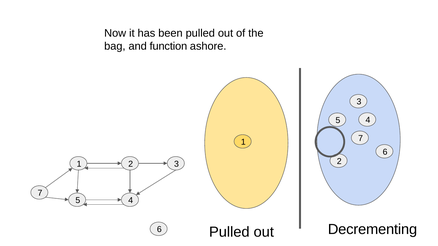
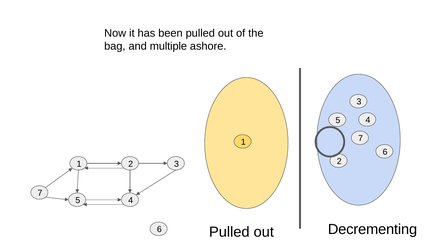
function: function -> multiple
